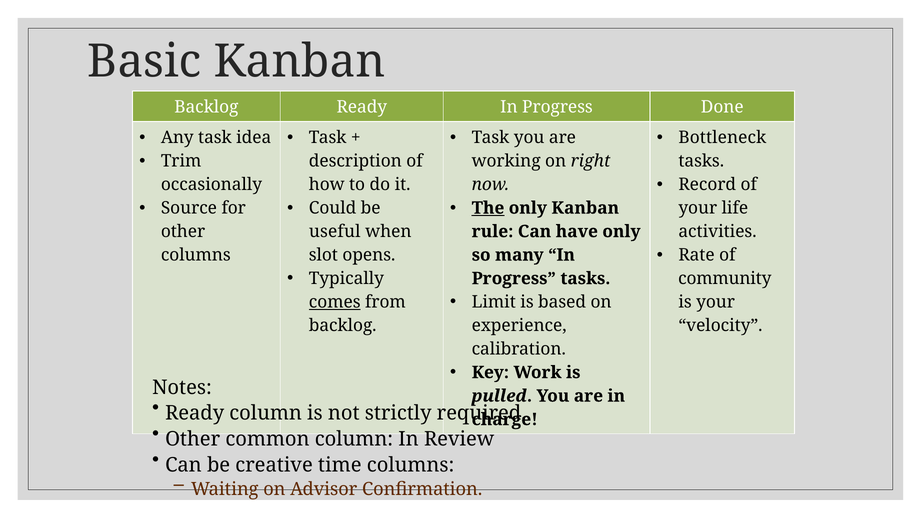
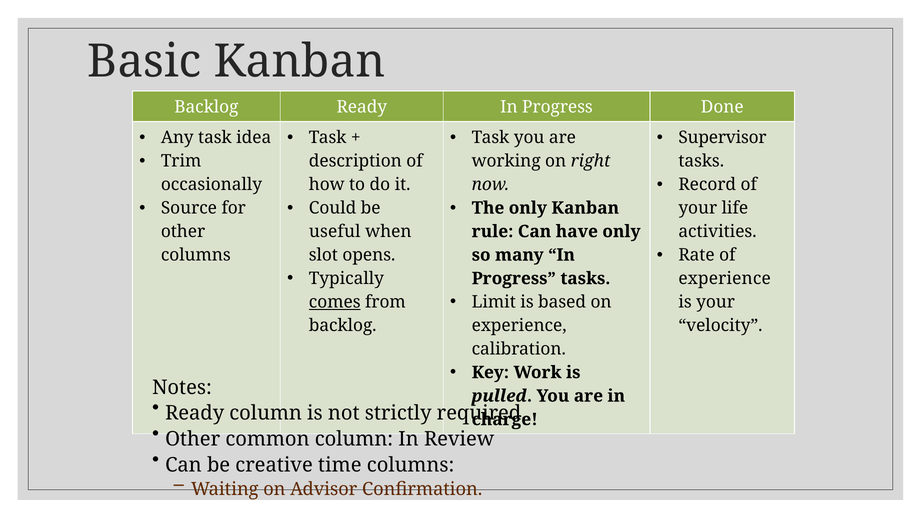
Bottleneck: Bottleneck -> Supervisor
The underline: present -> none
community at (725, 279): community -> experience
